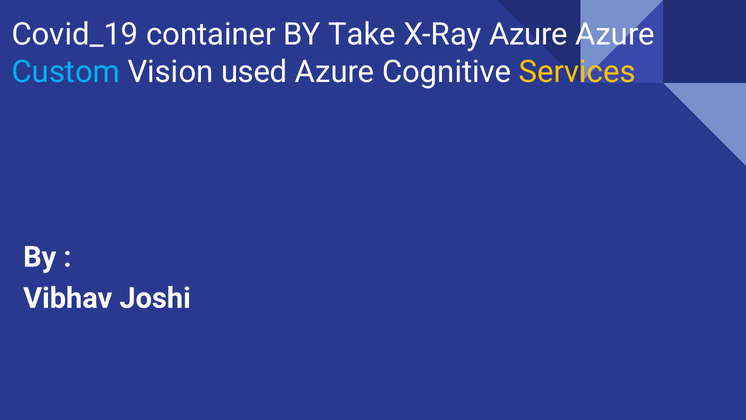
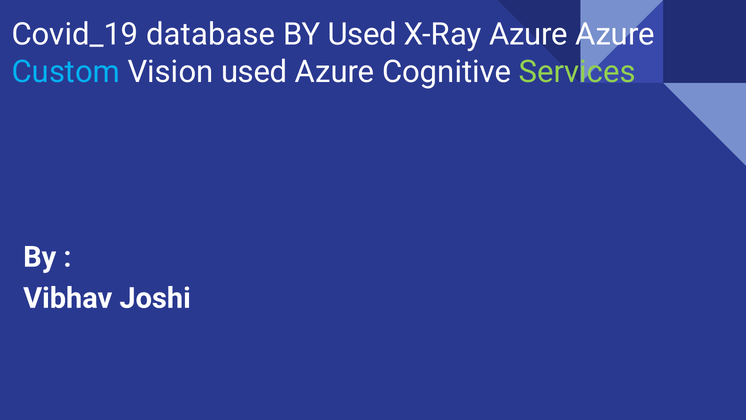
container: container -> database
BY Take: Take -> Used
Services colour: yellow -> light green
